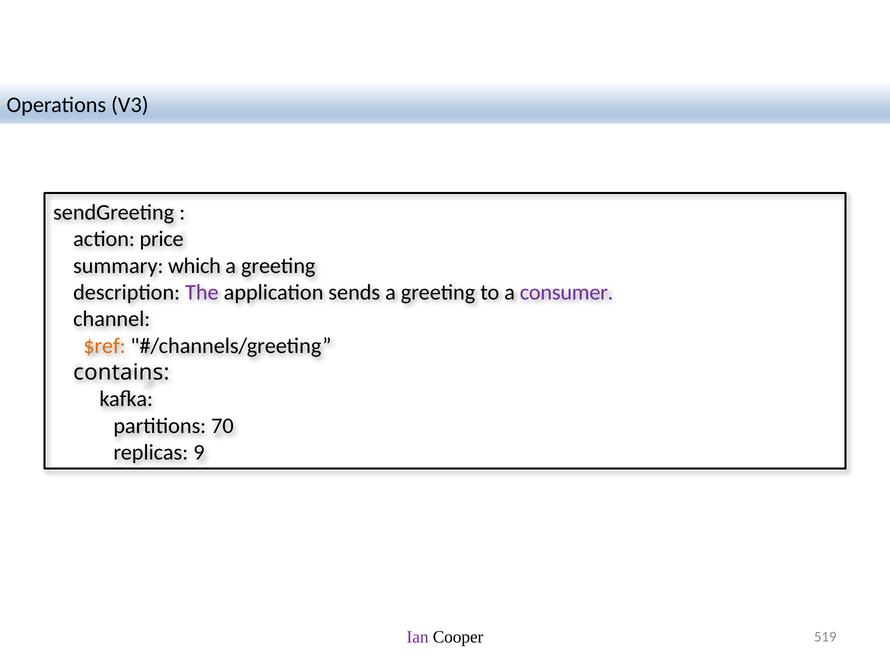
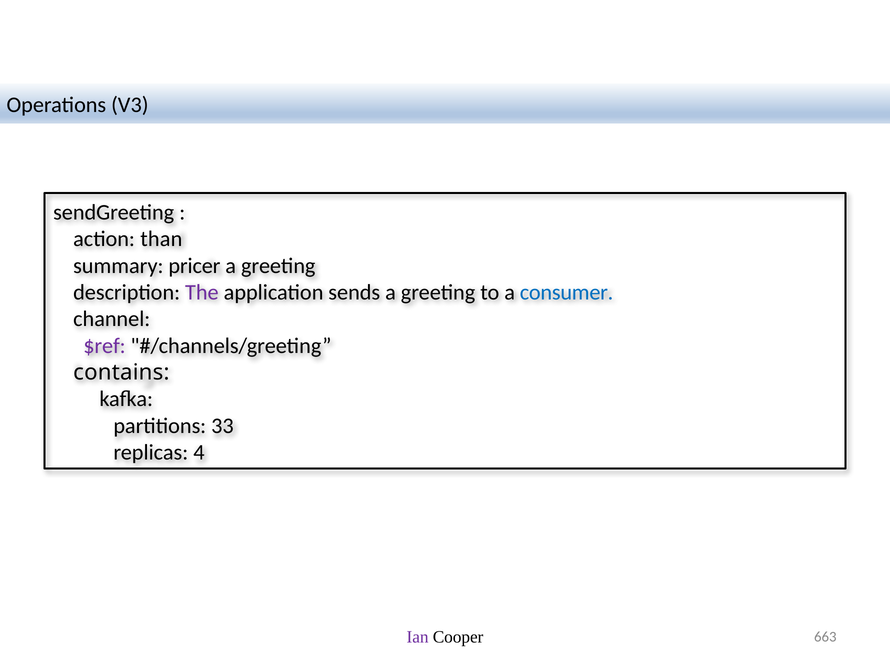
price: price -> than
which: which -> pricer
consumer colour: purple -> blue
$ref colour: orange -> purple
70: 70 -> 33
9: 9 -> 4
519: 519 -> 663
